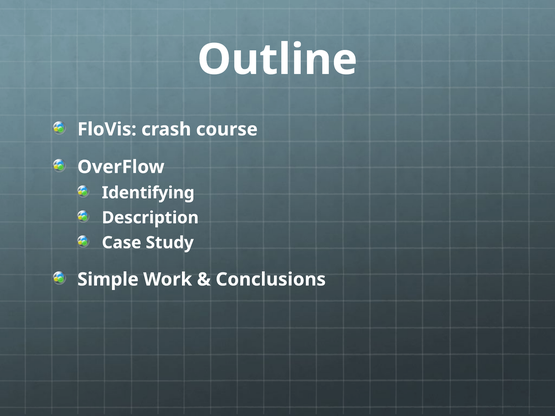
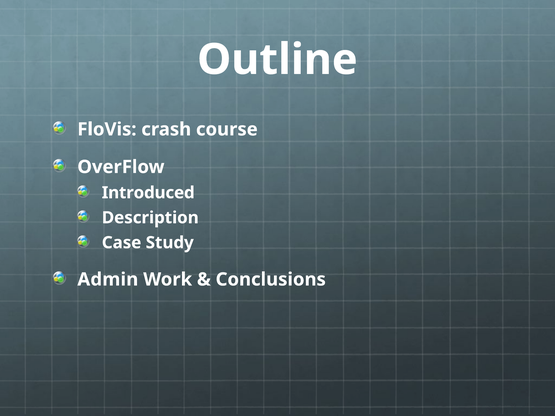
Identifying: Identifying -> Introduced
Simple: Simple -> Admin
